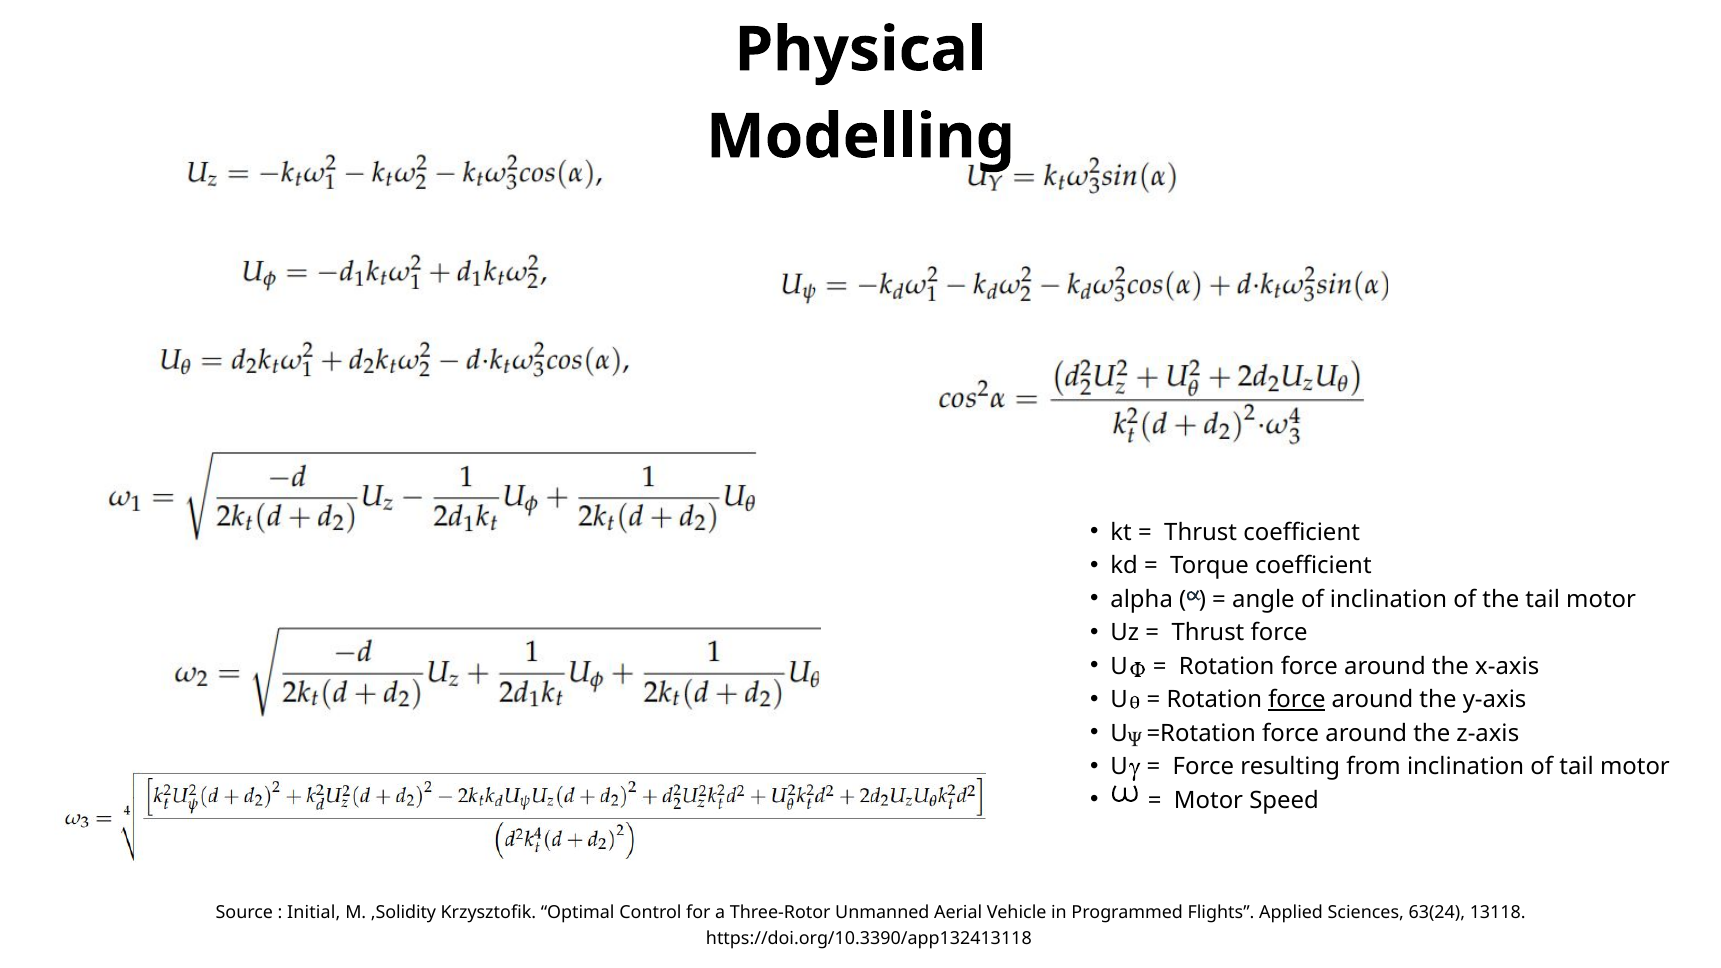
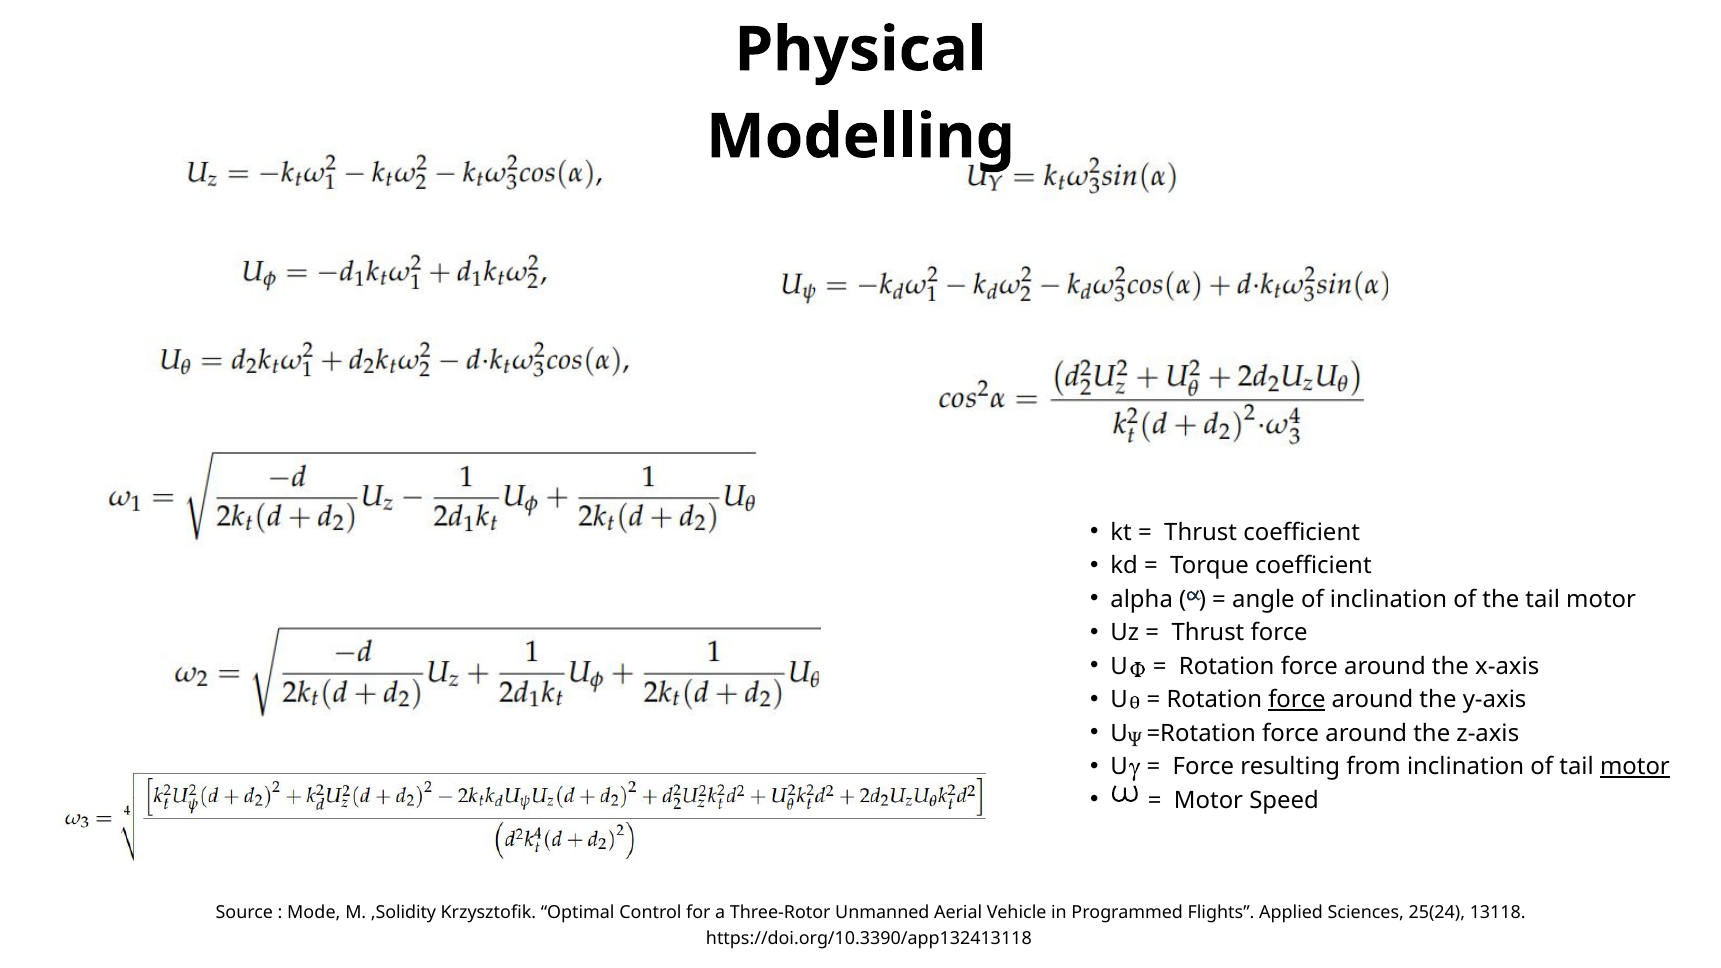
motor at (1635, 767) underline: none -> present
Initial: Initial -> Mode
63(24: 63(24 -> 25(24
